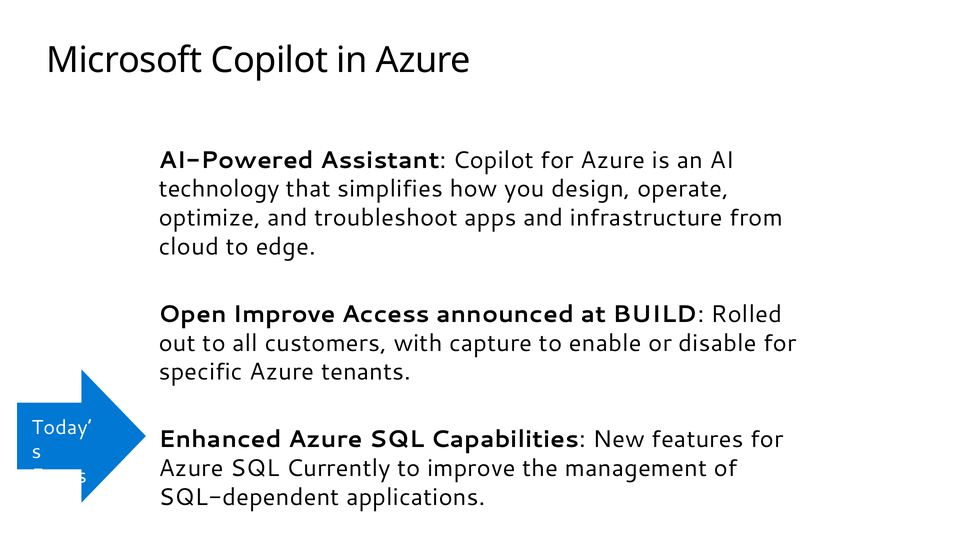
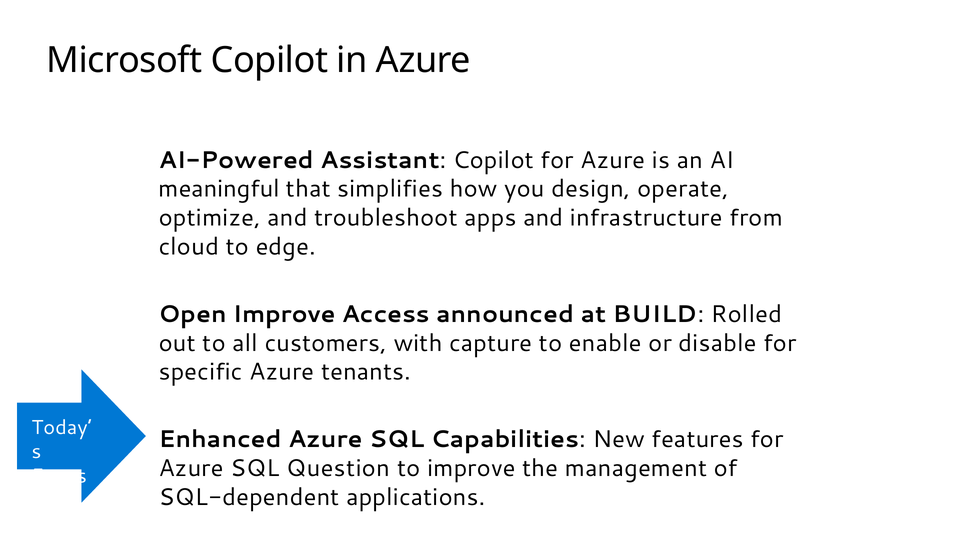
technology: technology -> meaningful
Currently: Currently -> Question
